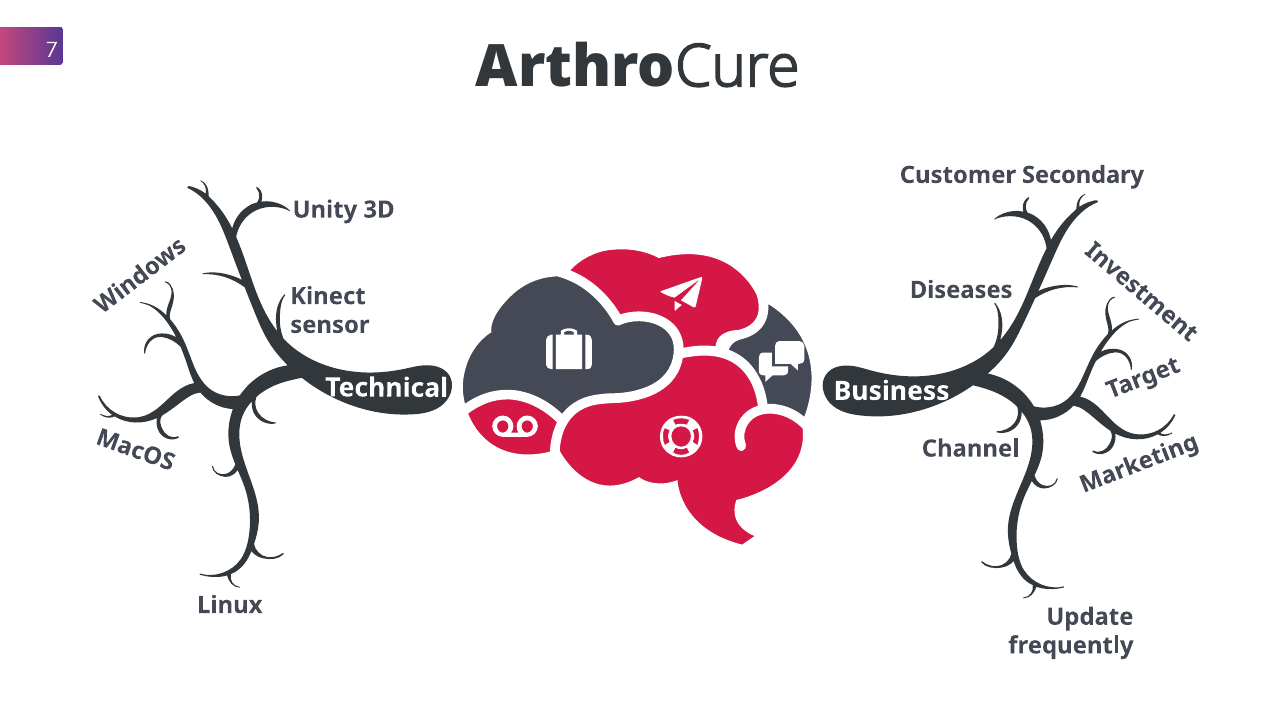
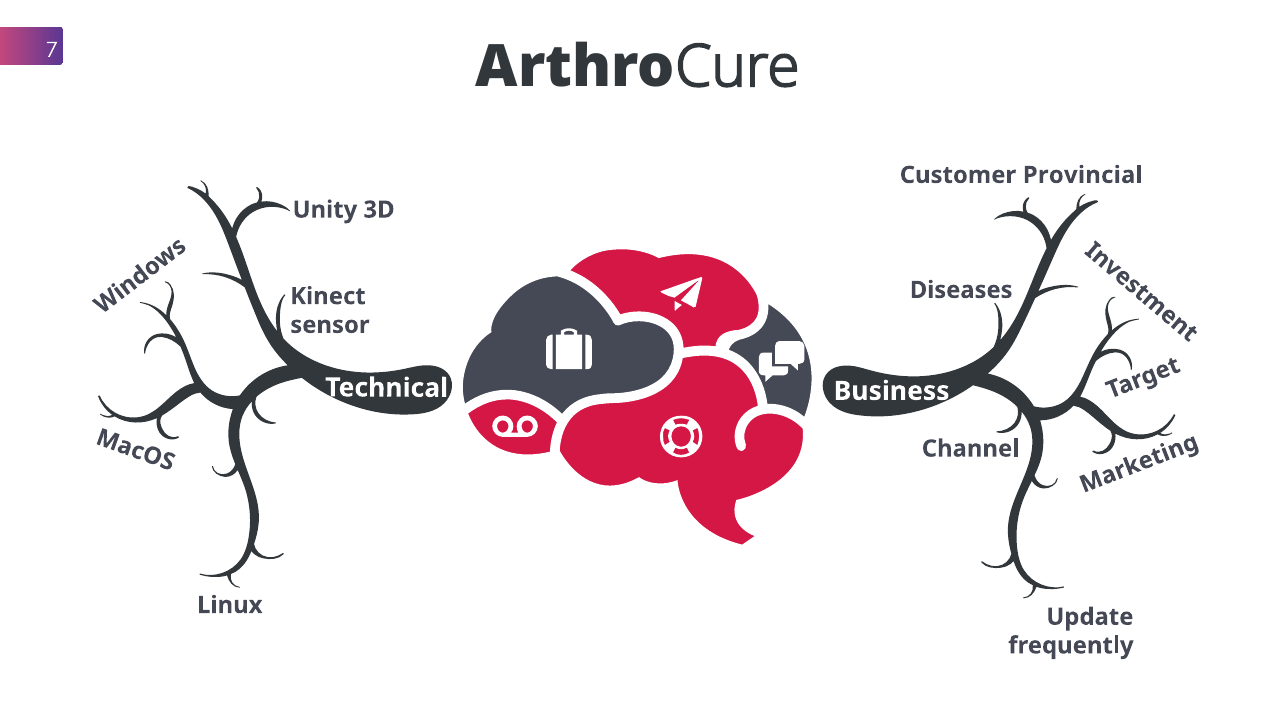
Secondary: Secondary -> Provincial
